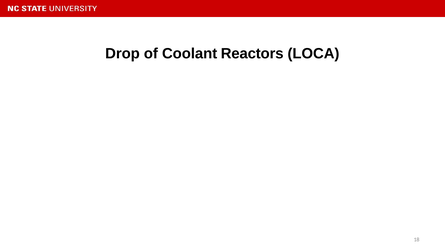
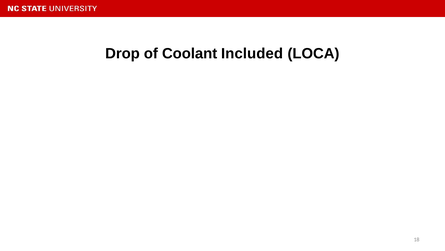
Reactors: Reactors -> Included
